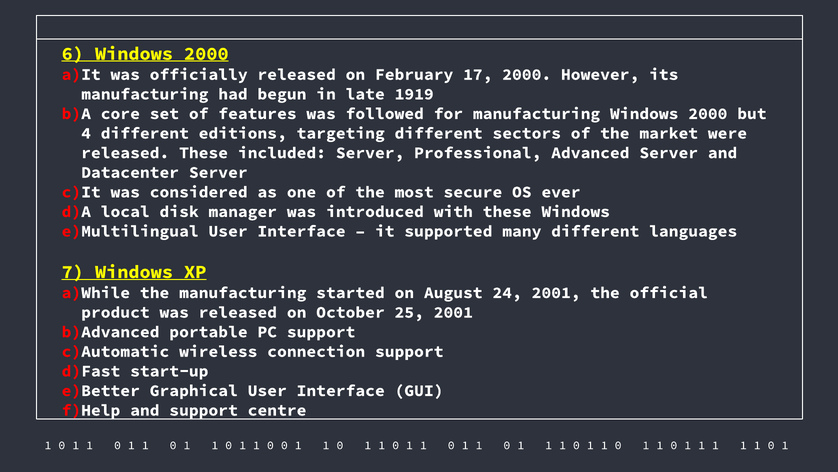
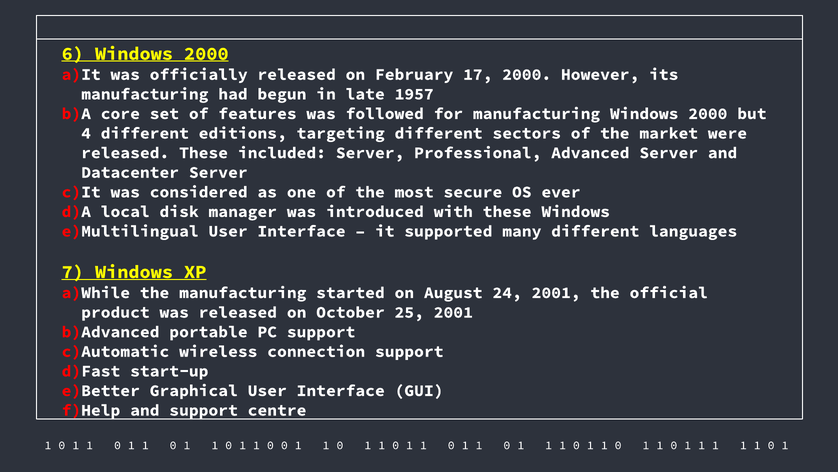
1919: 1919 -> 1957
